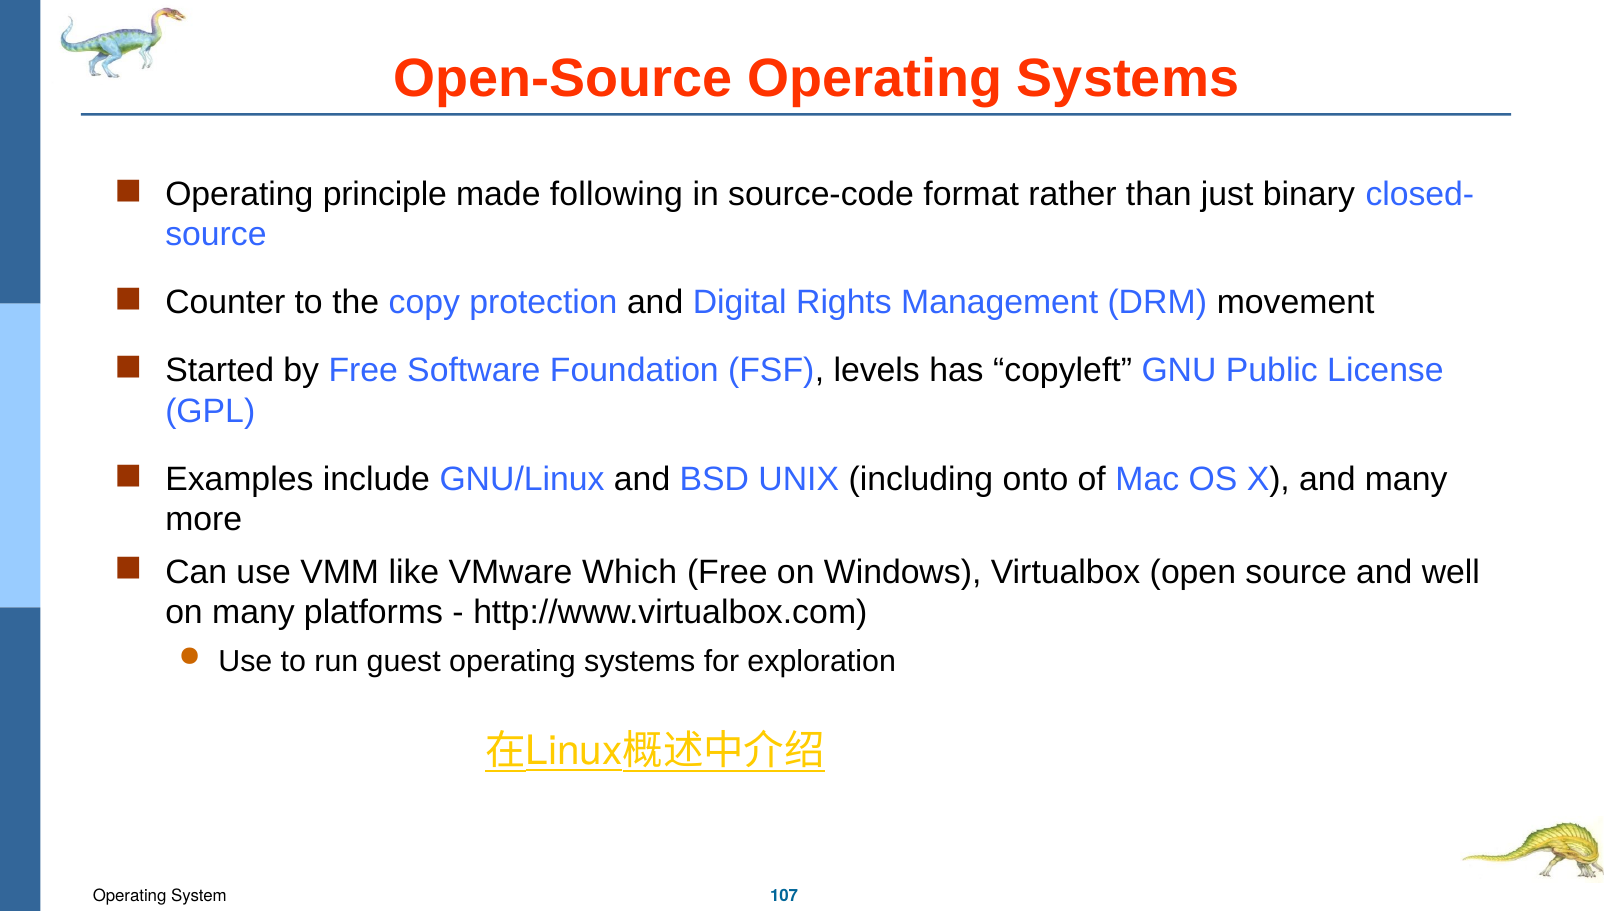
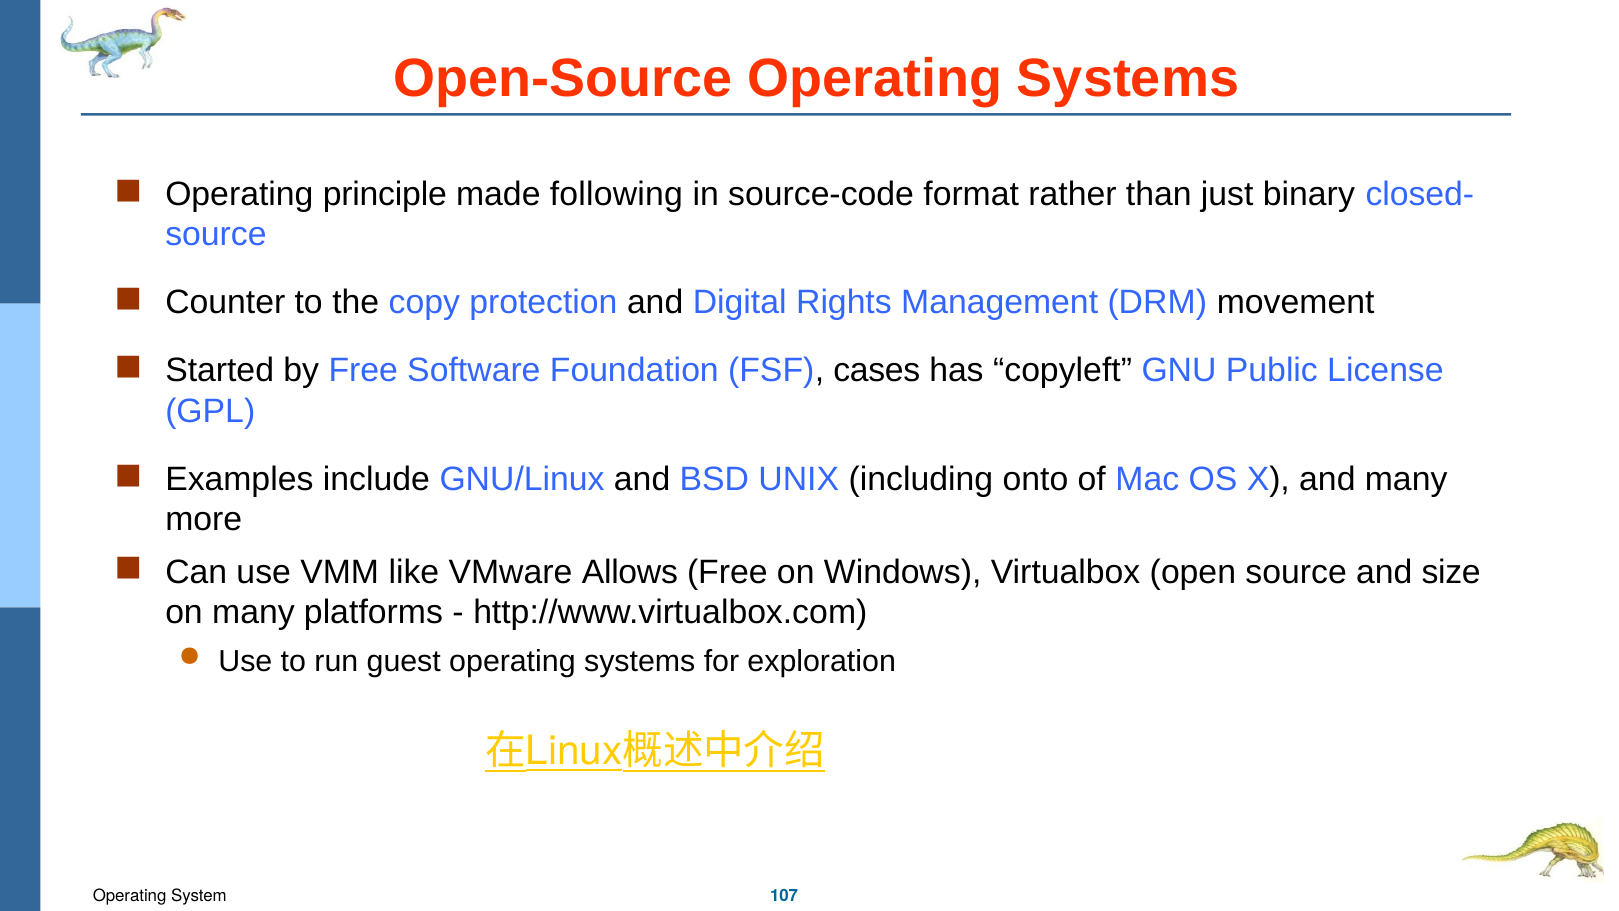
levels: levels -> cases
Which: Which -> Allows
well: well -> size
